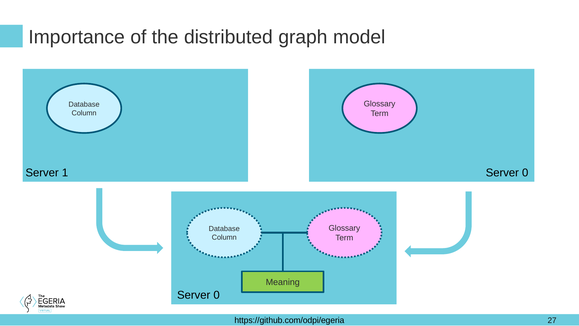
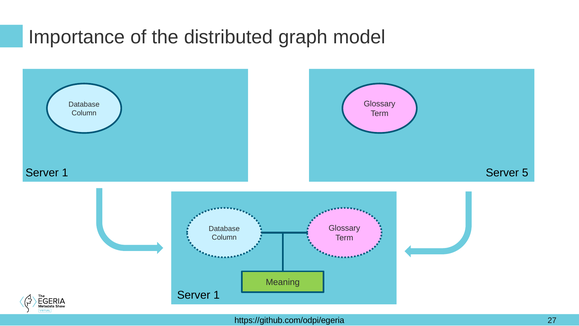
0 at (525, 173): 0 -> 5
0 at (217, 295): 0 -> 1
